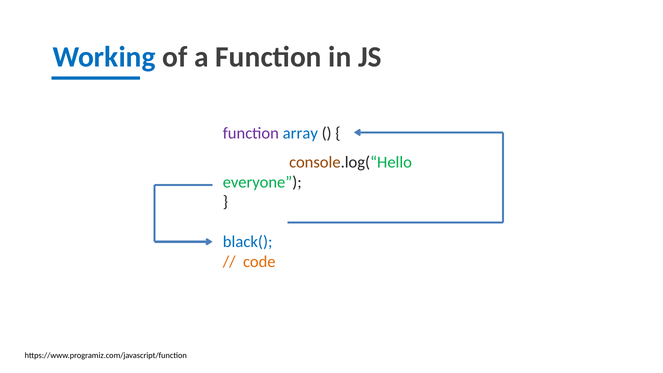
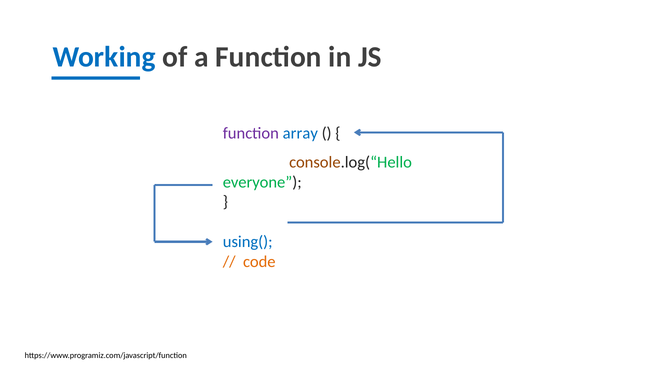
black(: black( -> using(
